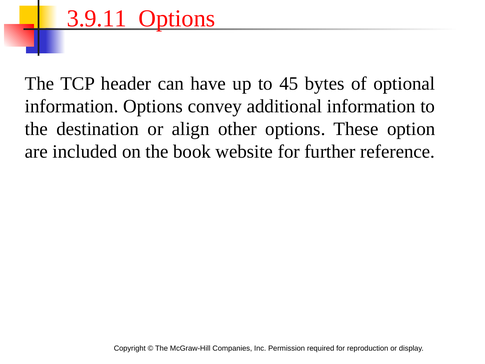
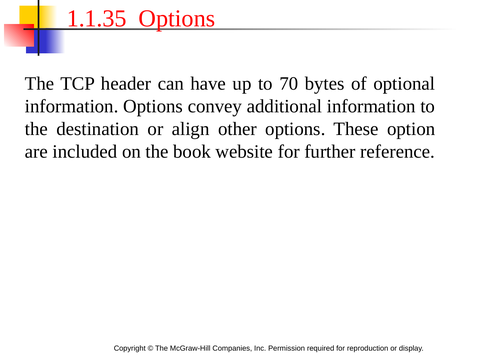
3.9.11: 3.9.11 -> 1.1.35
45: 45 -> 70
